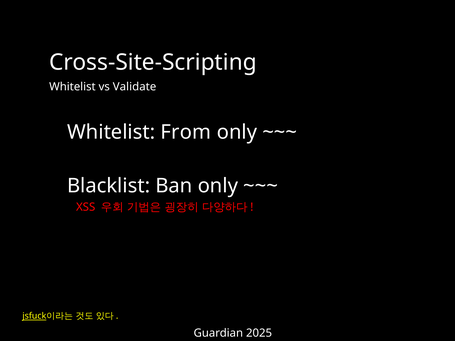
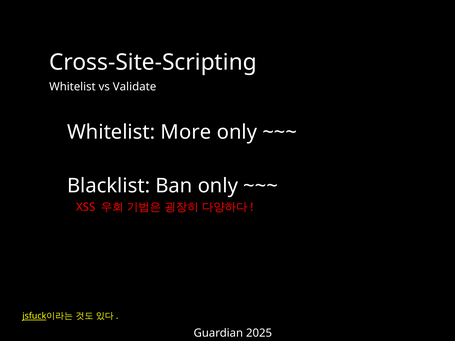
From: From -> More
